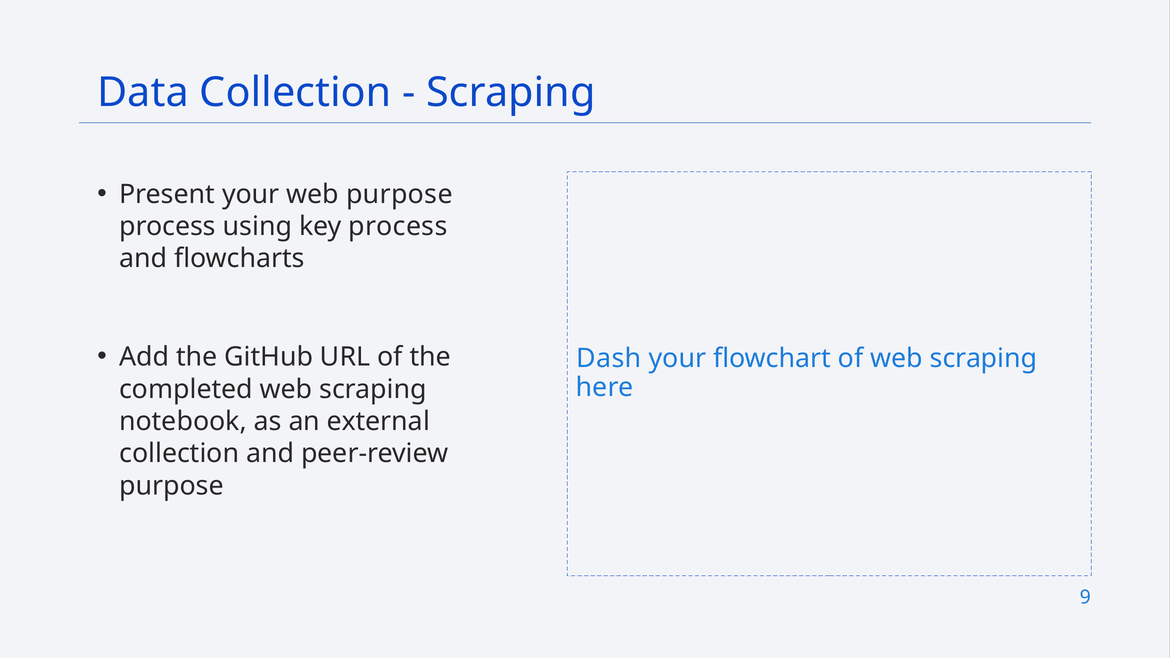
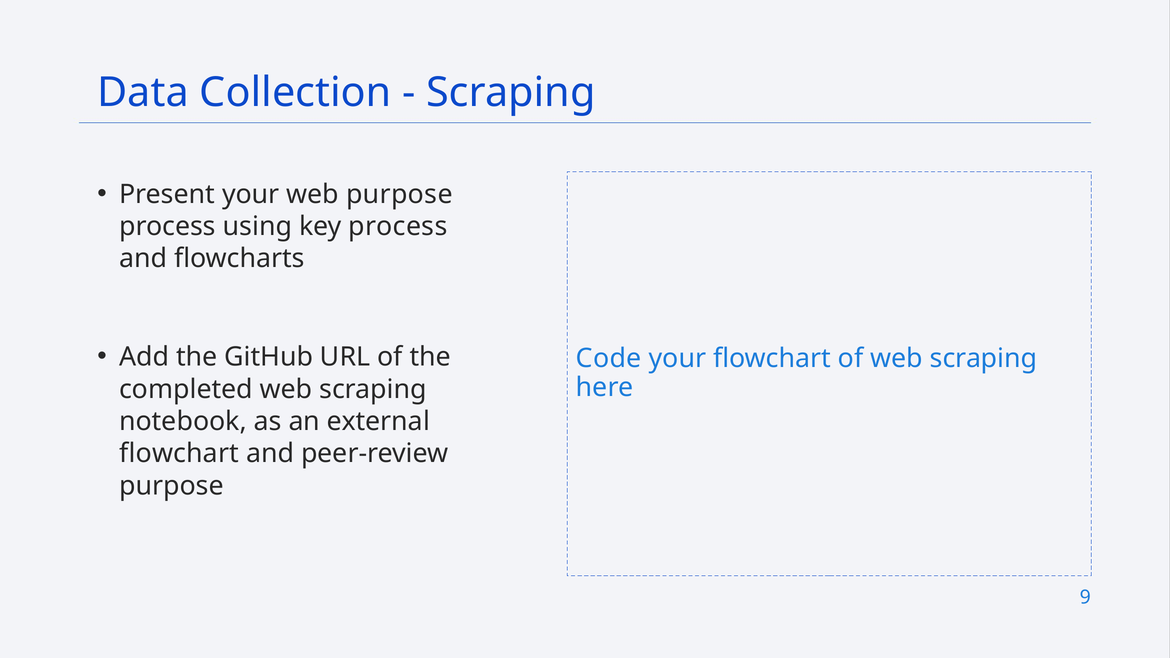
Dash: Dash -> Code
collection at (179, 454): collection -> flowchart
